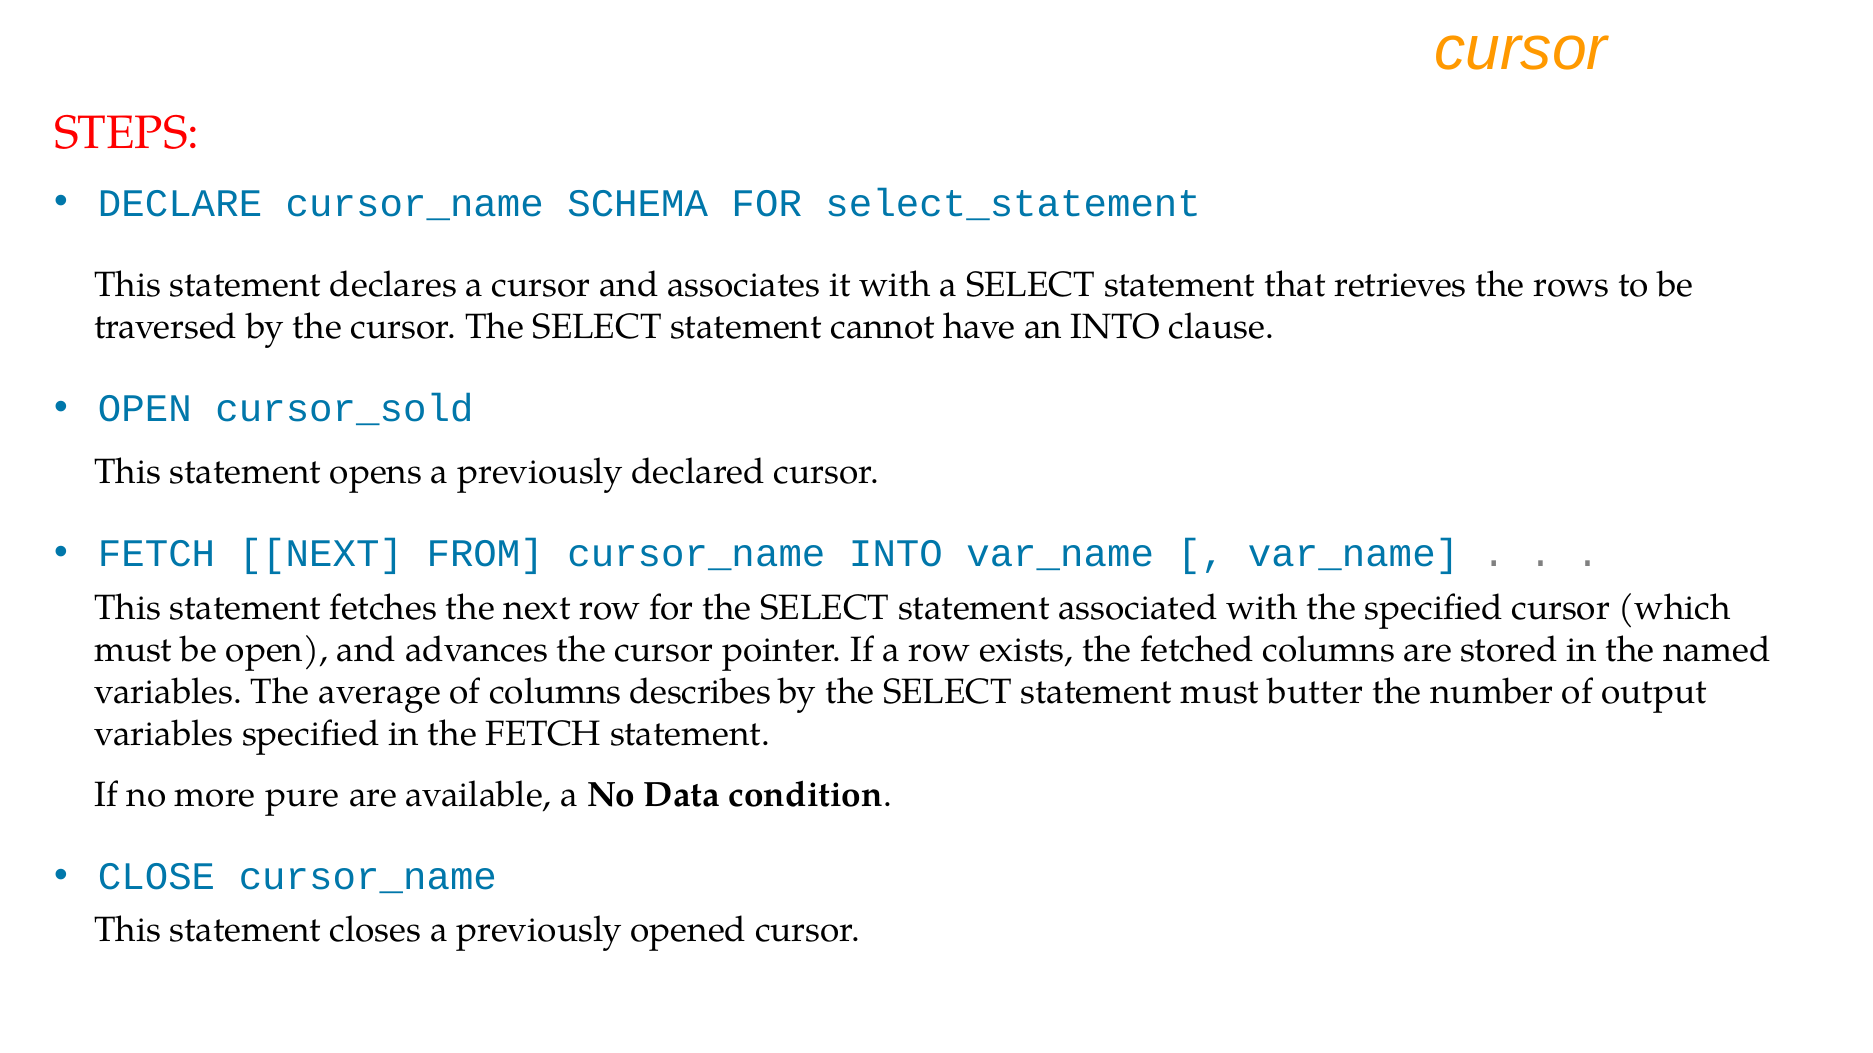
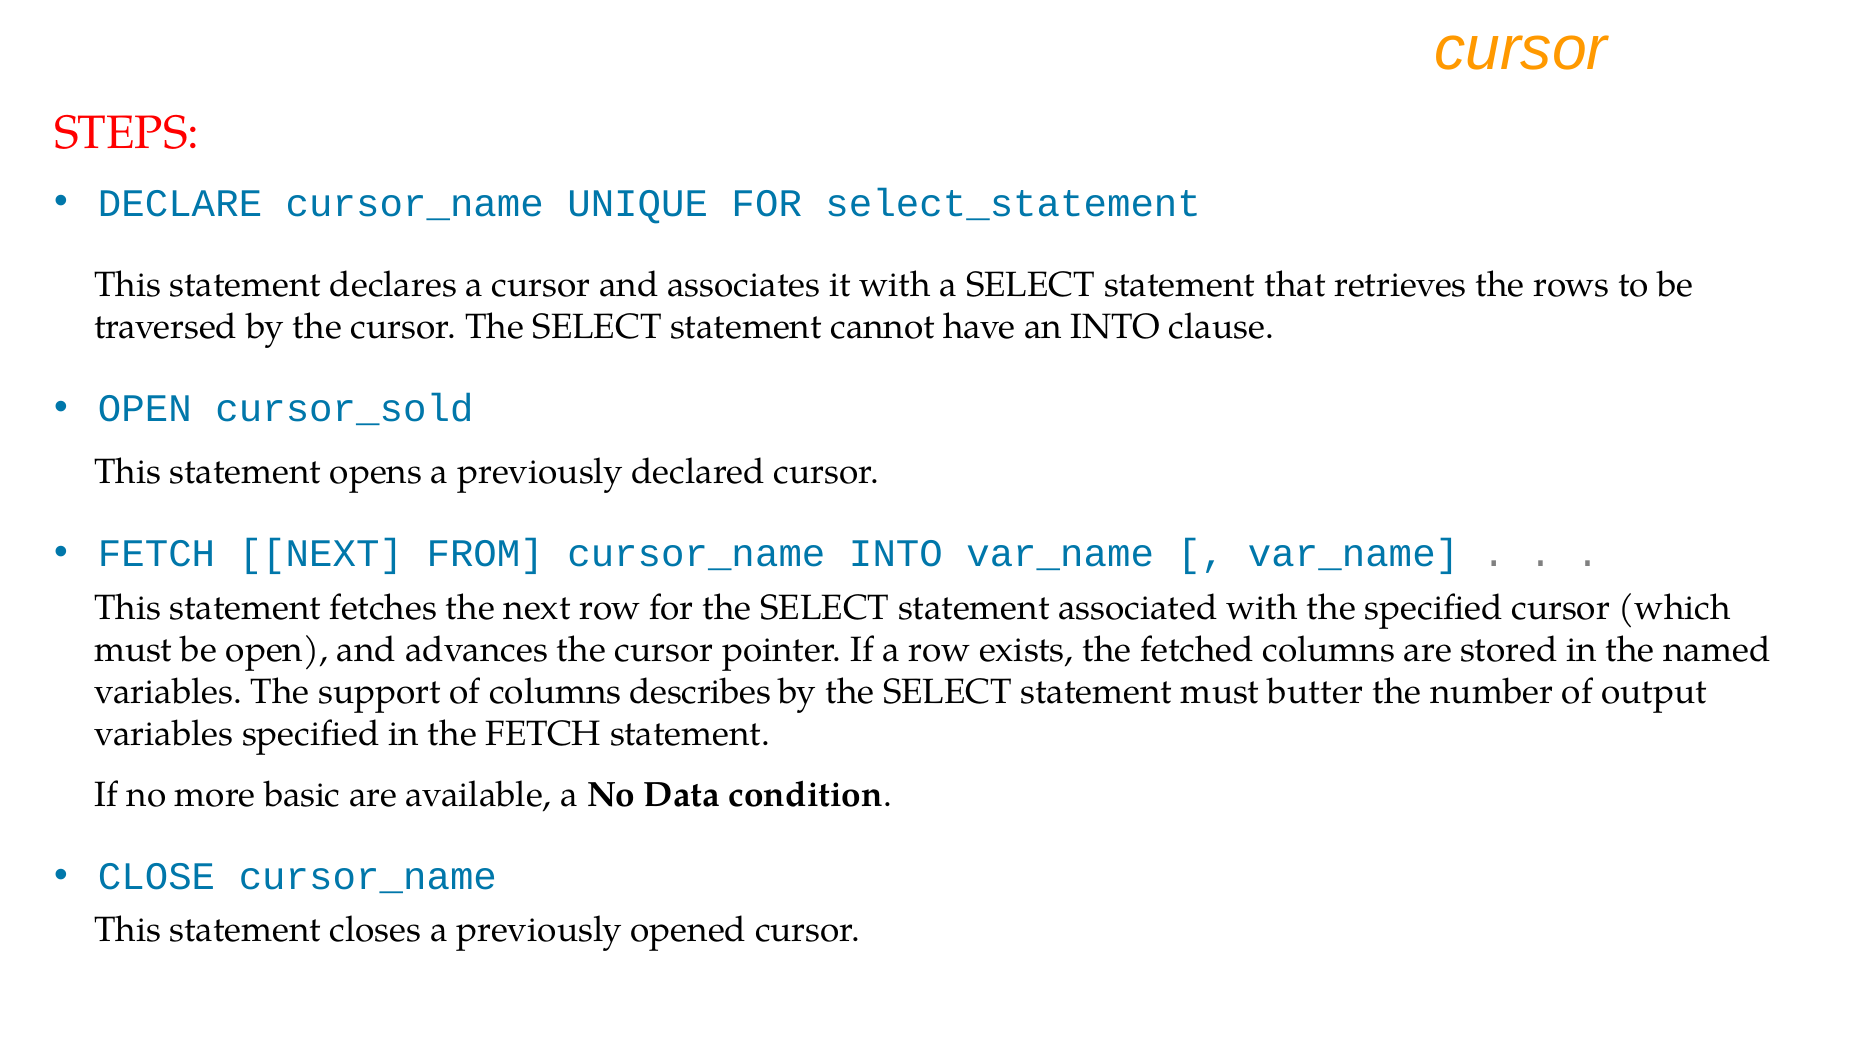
SCHEMA: SCHEMA -> UNIQUE
average: average -> support
pure: pure -> basic
